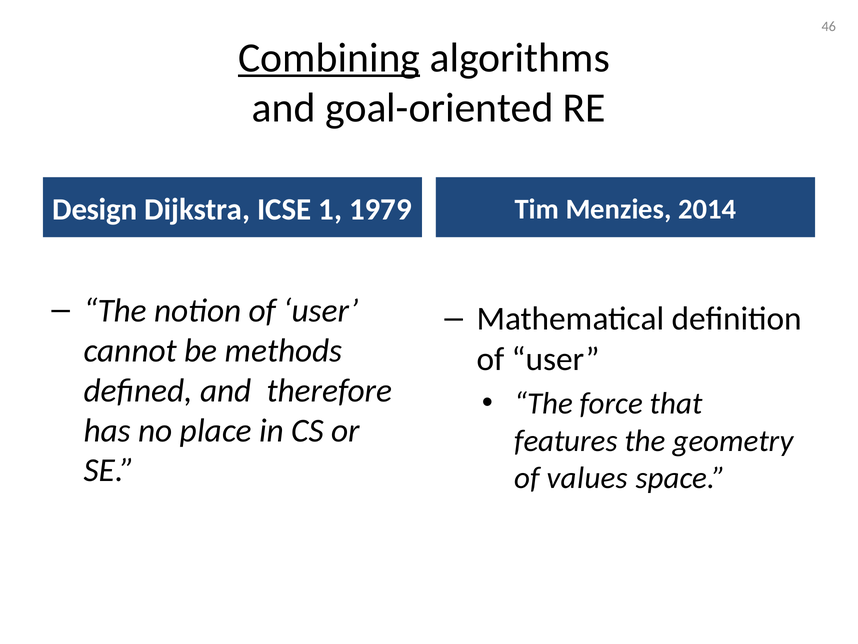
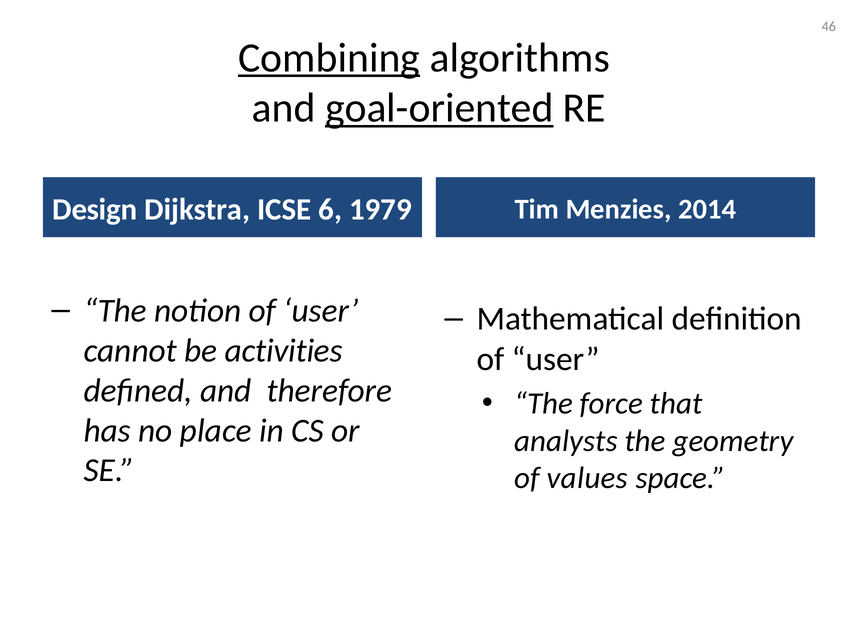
goal-oriented underline: none -> present
1: 1 -> 6
methods: methods -> activities
features: features -> analysts
